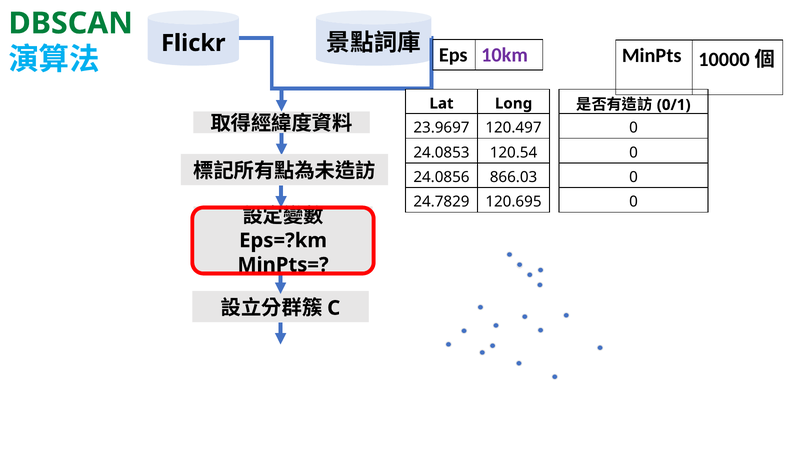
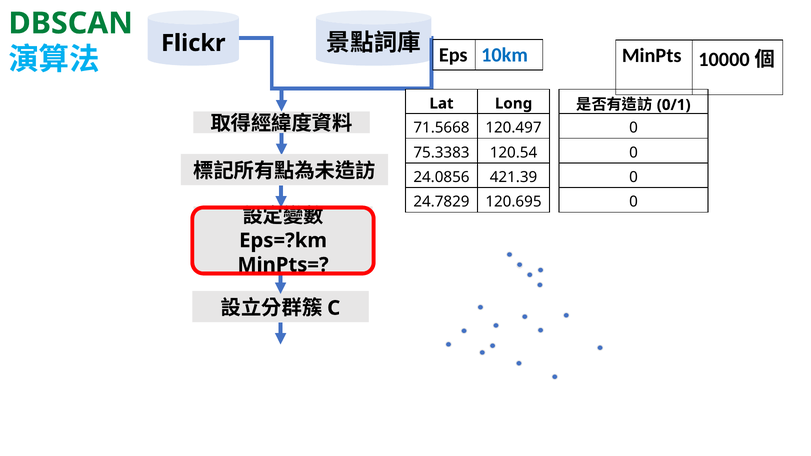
10km colour: purple -> blue
23.9697: 23.9697 -> 71.5668
24.0853: 24.0853 -> 75.3383
866.03: 866.03 -> 421.39
